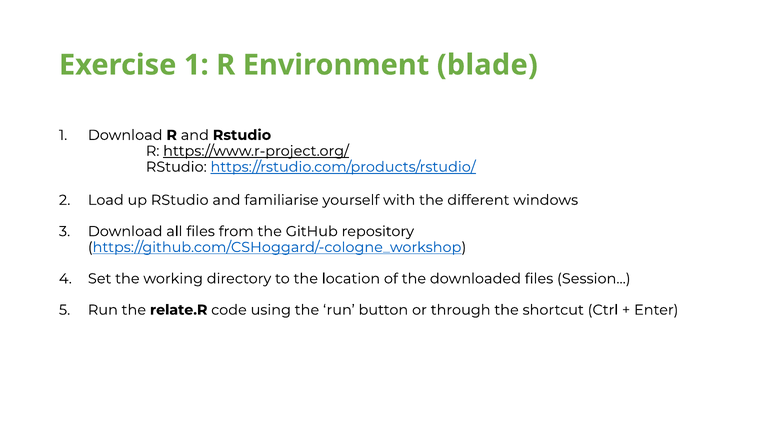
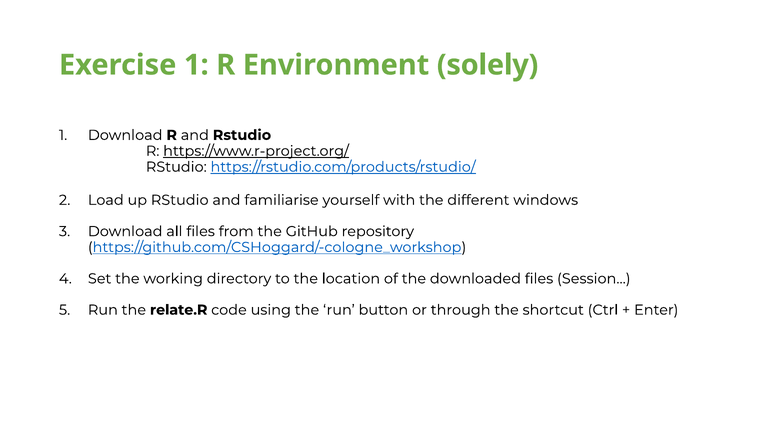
blade: blade -> solely
